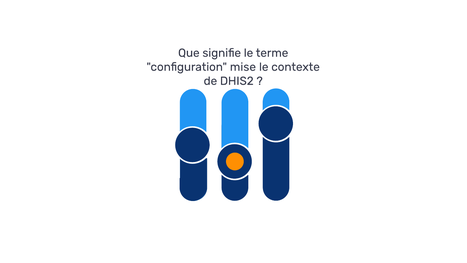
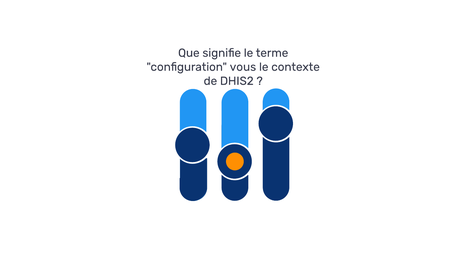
mise: mise -> vous
